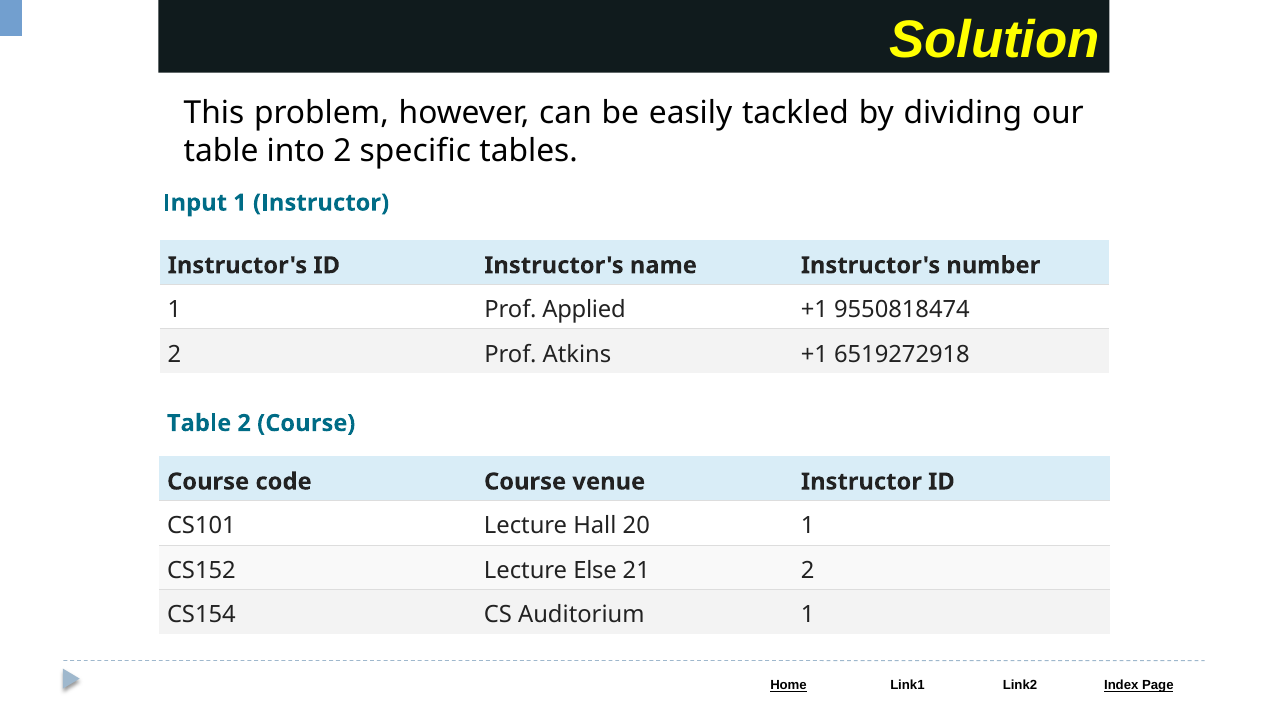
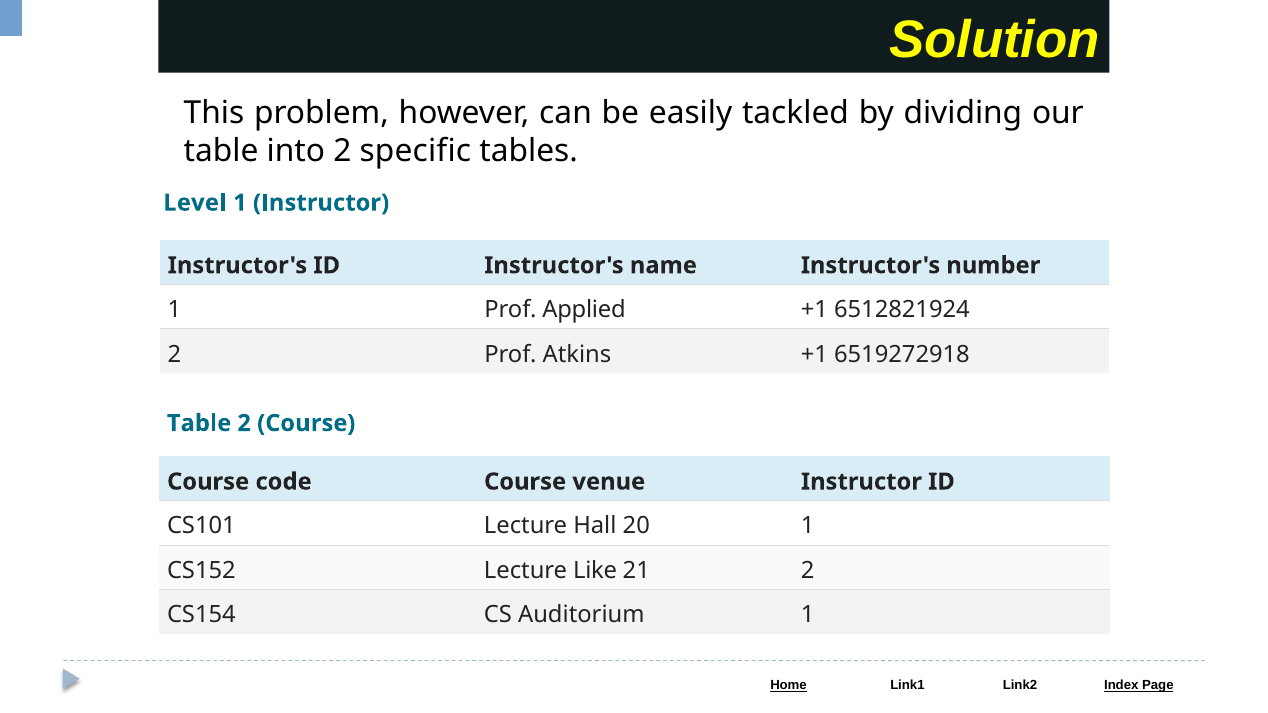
Input: Input -> Level
9550818474: 9550818474 -> 6512821924
Else: Else -> Like
